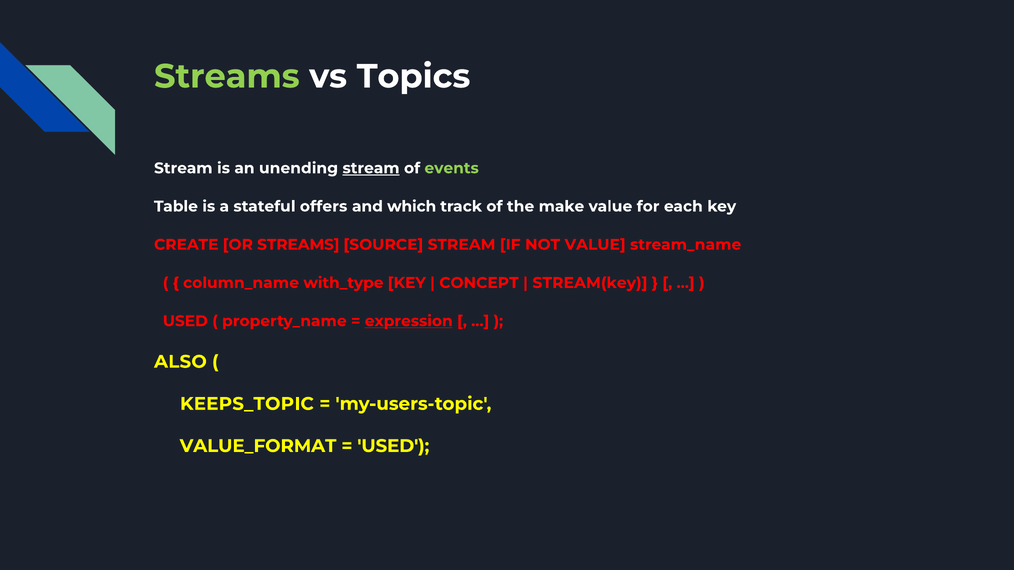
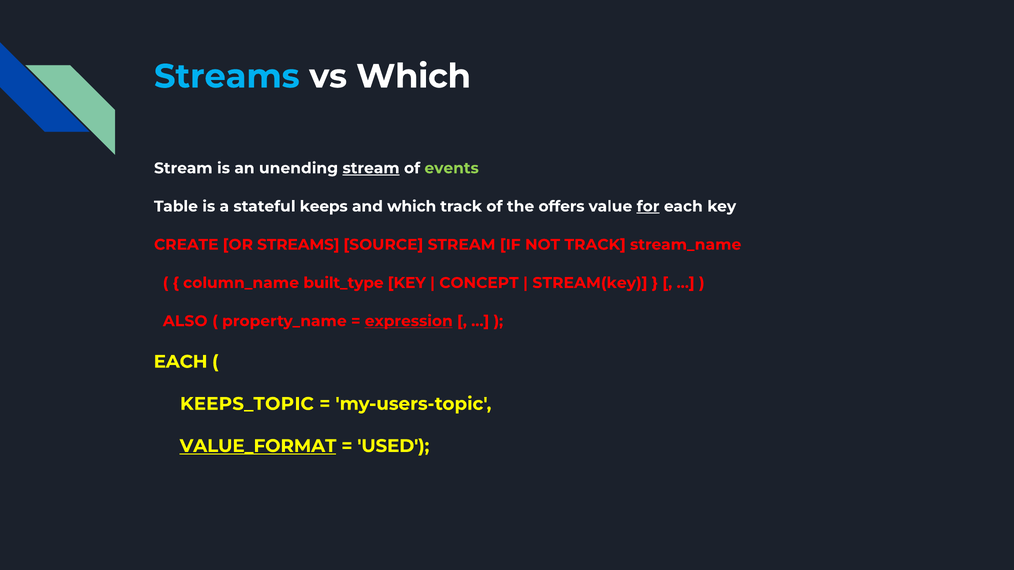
Streams at (227, 76) colour: light green -> light blue
vs Topics: Topics -> Which
offers: offers -> keeps
make: make -> offers
for underline: none -> present
NOT VALUE: VALUE -> TRACK
with_type: with_type -> built_type
USED at (185, 321): USED -> ALSO
ALSO at (180, 362): ALSO -> EACH
VALUE_FORMAT underline: none -> present
